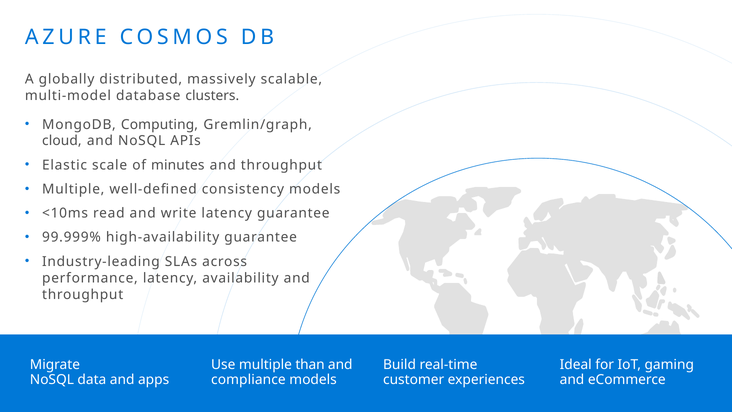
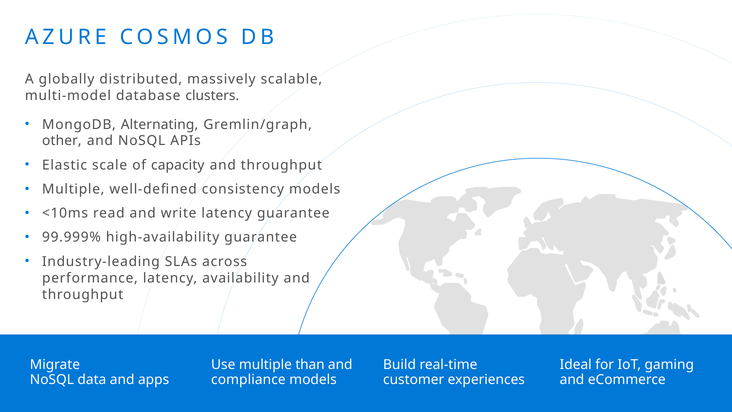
Computing: Computing -> Alternating
cloud: cloud -> other
minutes: minutes -> capacity
